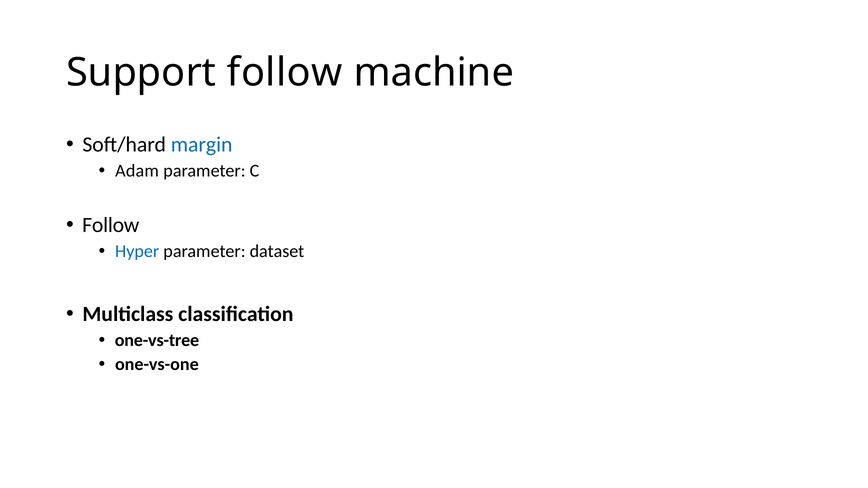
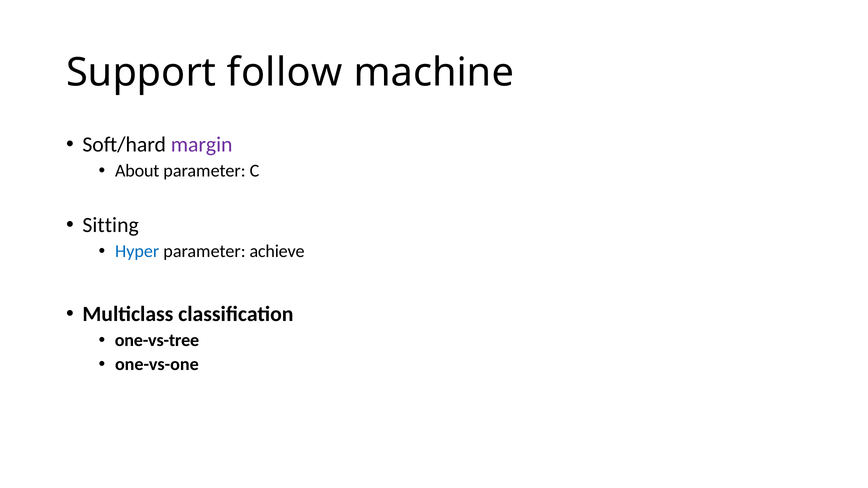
margin colour: blue -> purple
Adam: Adam -> About
Follow at (111, 225): Follow -> Sitting
dataset: dataset -> achieve
